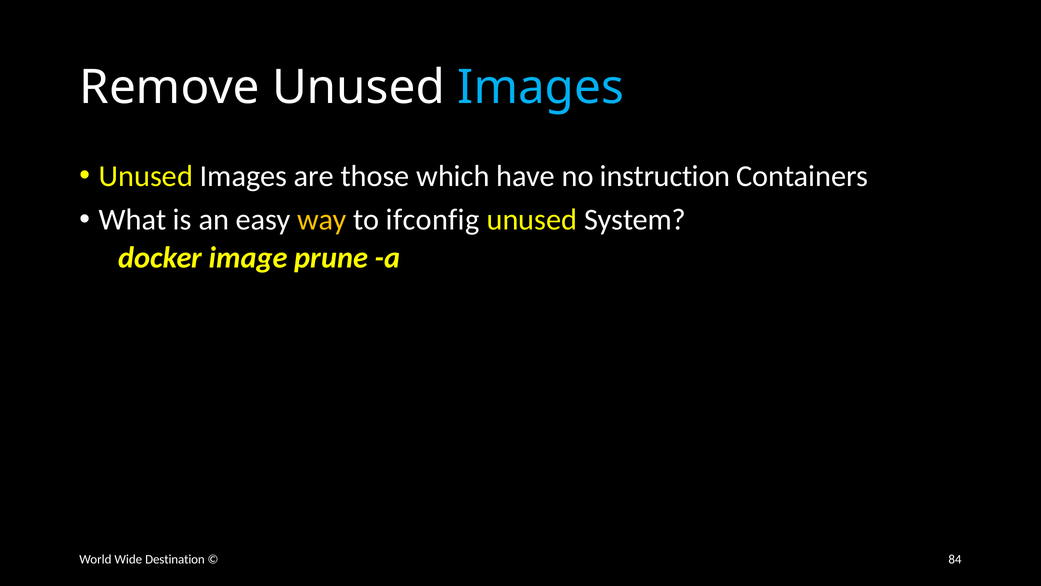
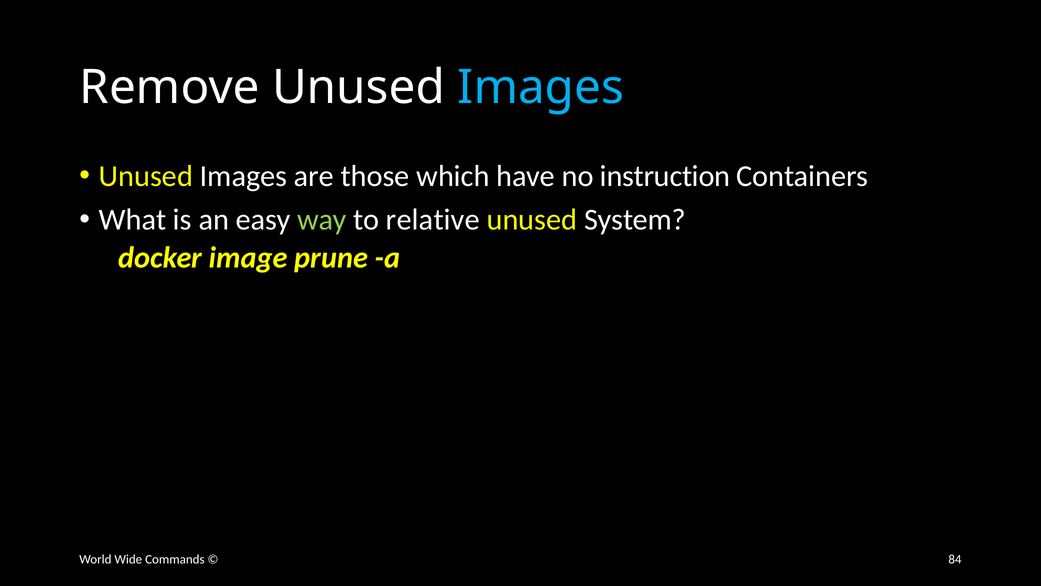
way colour: yellow -> light green
ifconfig: ifconfig -> relative
Destination: Destination -> Commands
